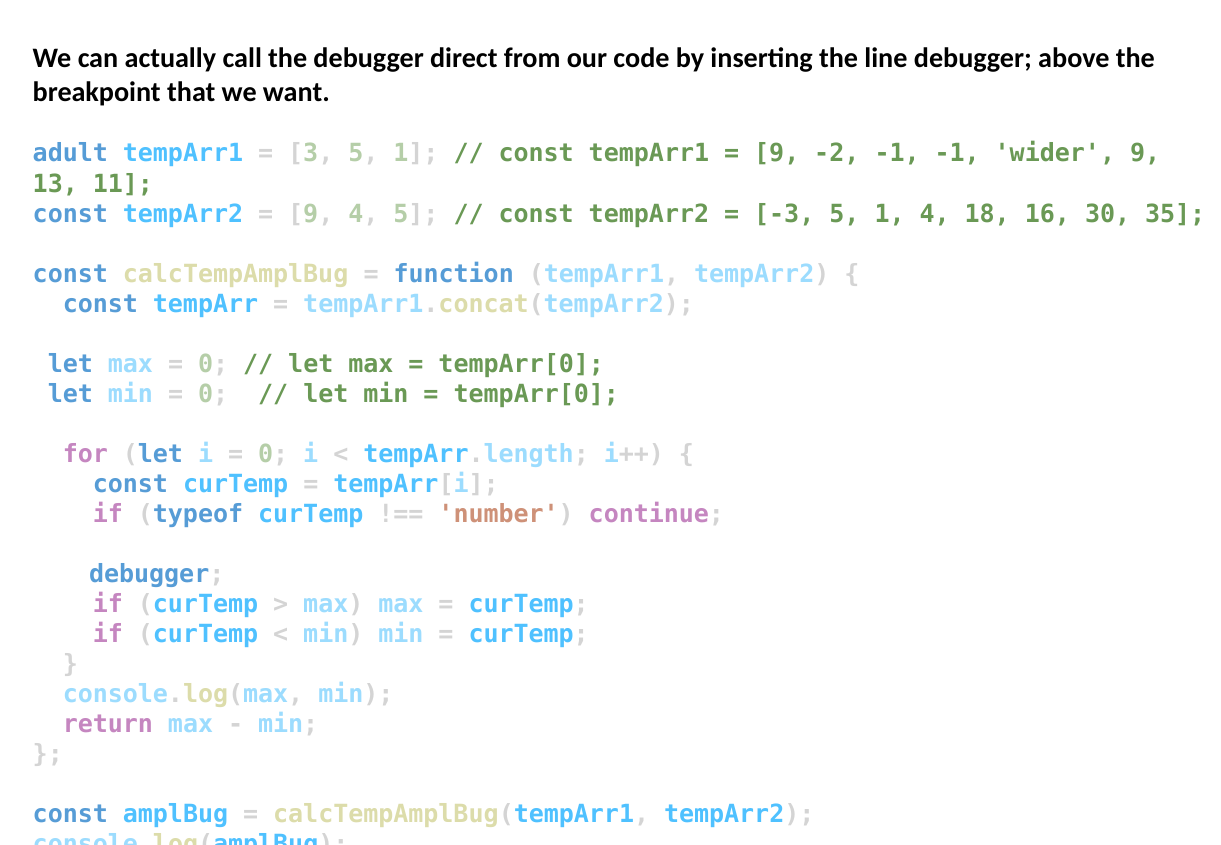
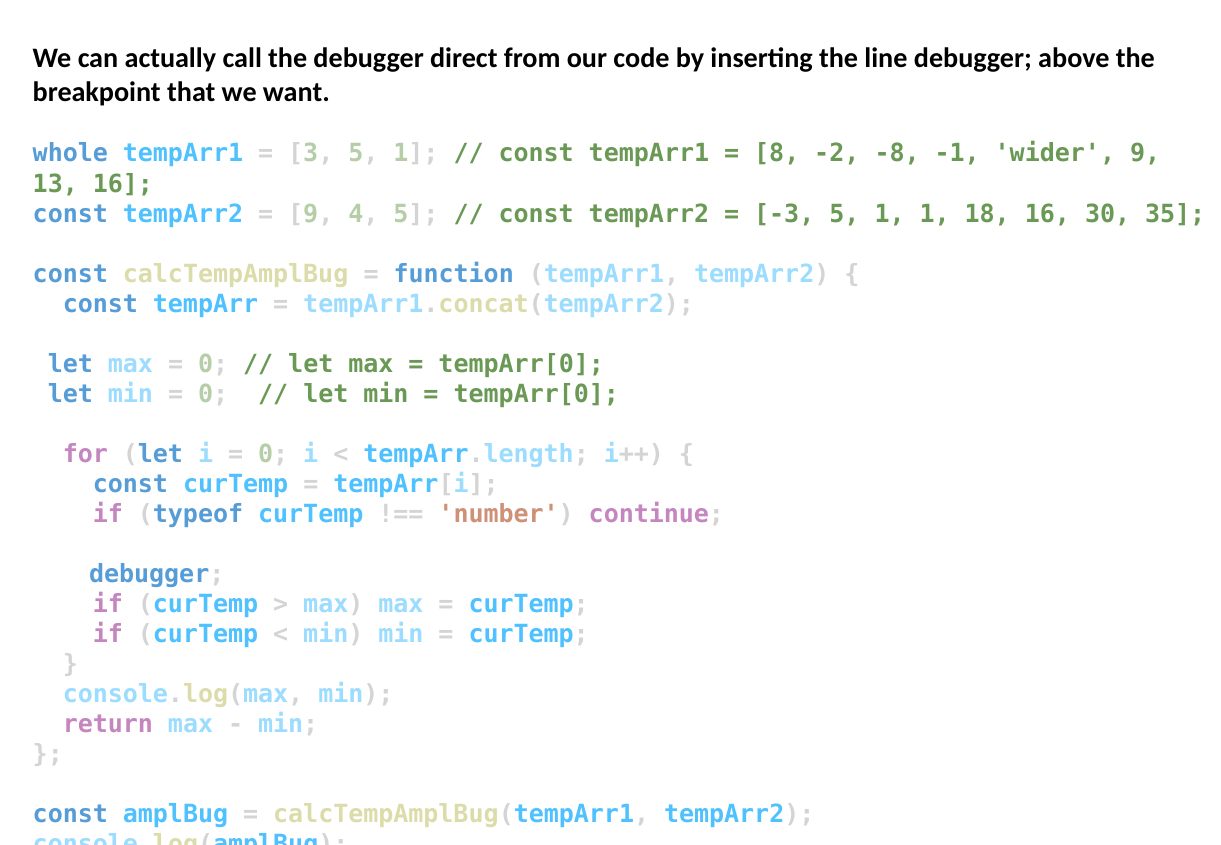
adult: adult -> whole
9 at (777, 154): 9 -> 8
-2 -1: -1 -> -8
13 11: 11 -> 16
1 4: 4 -> 1
